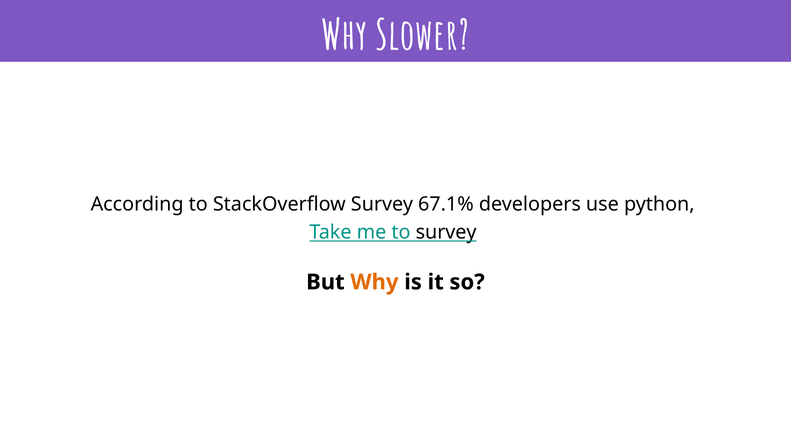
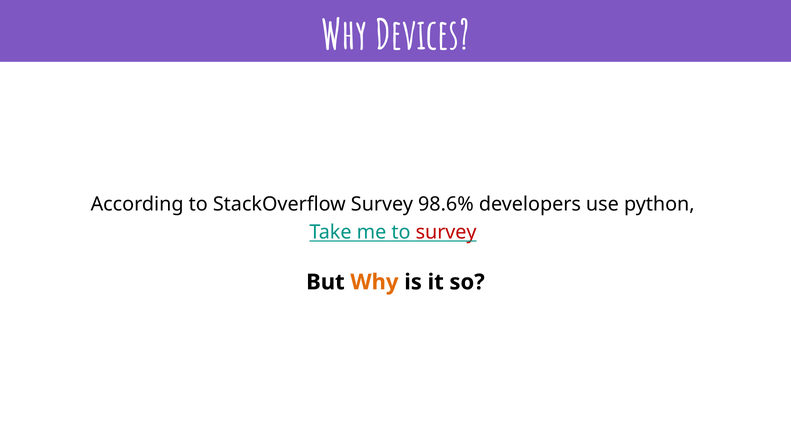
Slower: Slower -> Devices
67.1%: 67.1% -> 98.6%
survey at (446, 232) colour: black -> red
